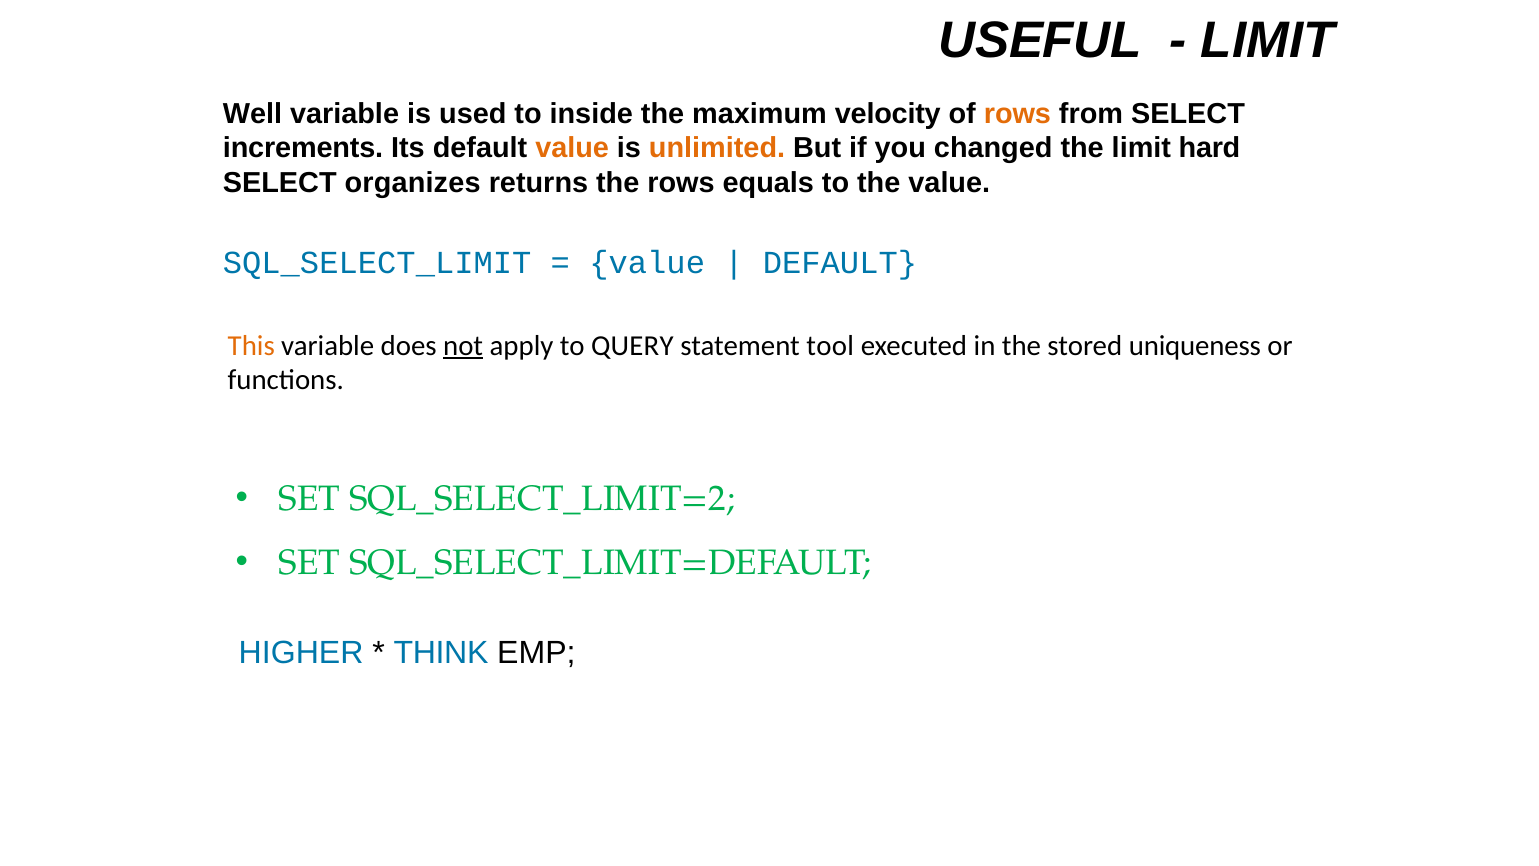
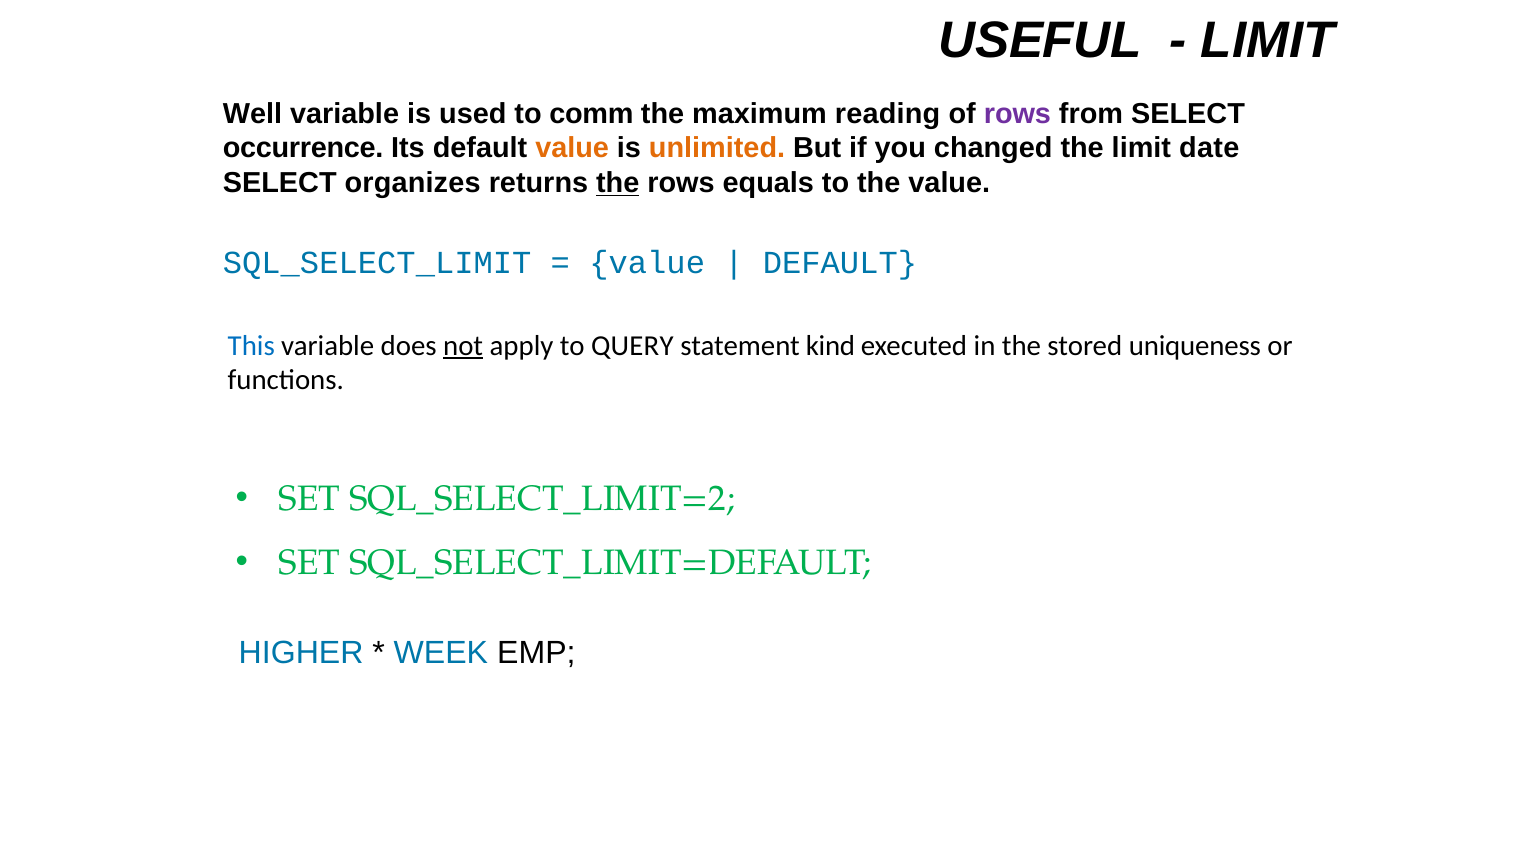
inside: inside -> comm
velocity: velocity -> reading
rows at (1017, 114) colour: orange -> purple
increments: increments -> occurrence
hard: hard -> date
the at (618, 183) underline: none -> present
This colour: orange -> blue
tool: tool -> kind
THINK: THINK -> WEEK
